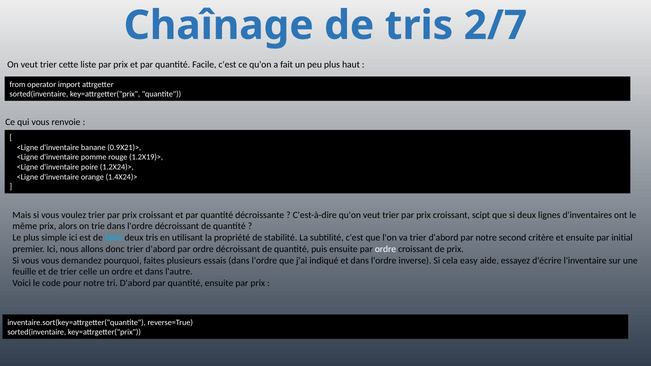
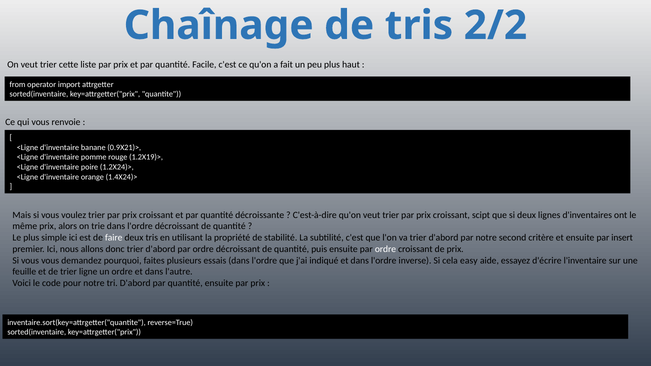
2/7: 2/7 -> 2/2
faire colour: light blue -> white
initial: initial -> insert
celle: celle -> ligne
